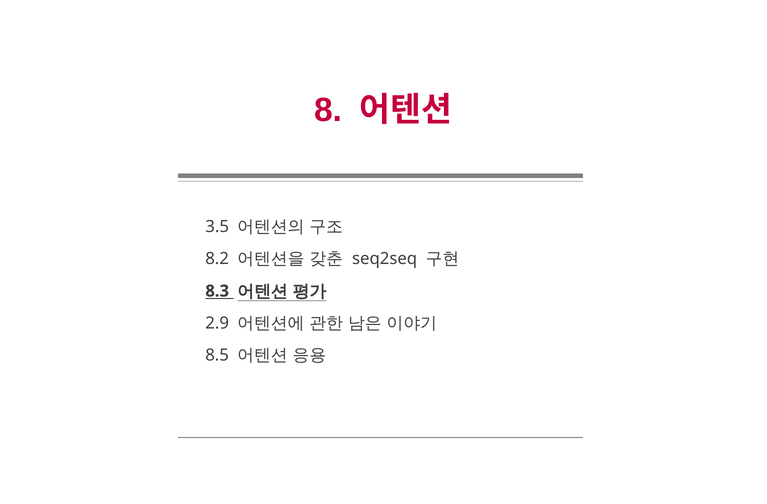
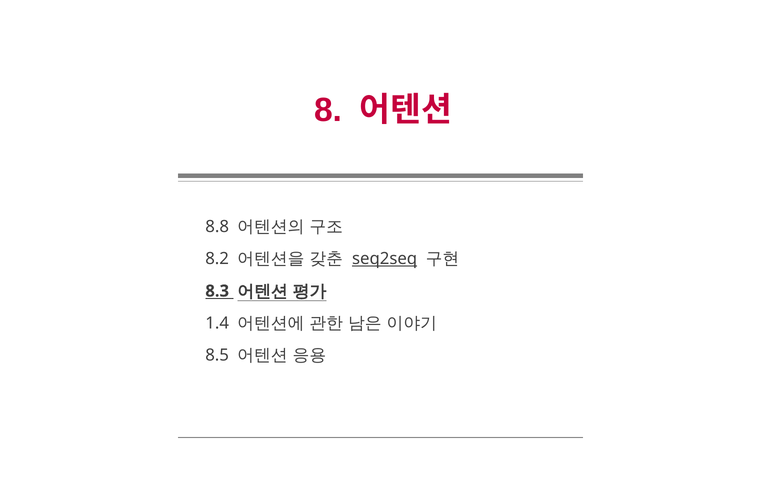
3.5: 3.5 -> 8.8
seq2seq underline: none -> present
2.9: 2.9 -> 1.4
